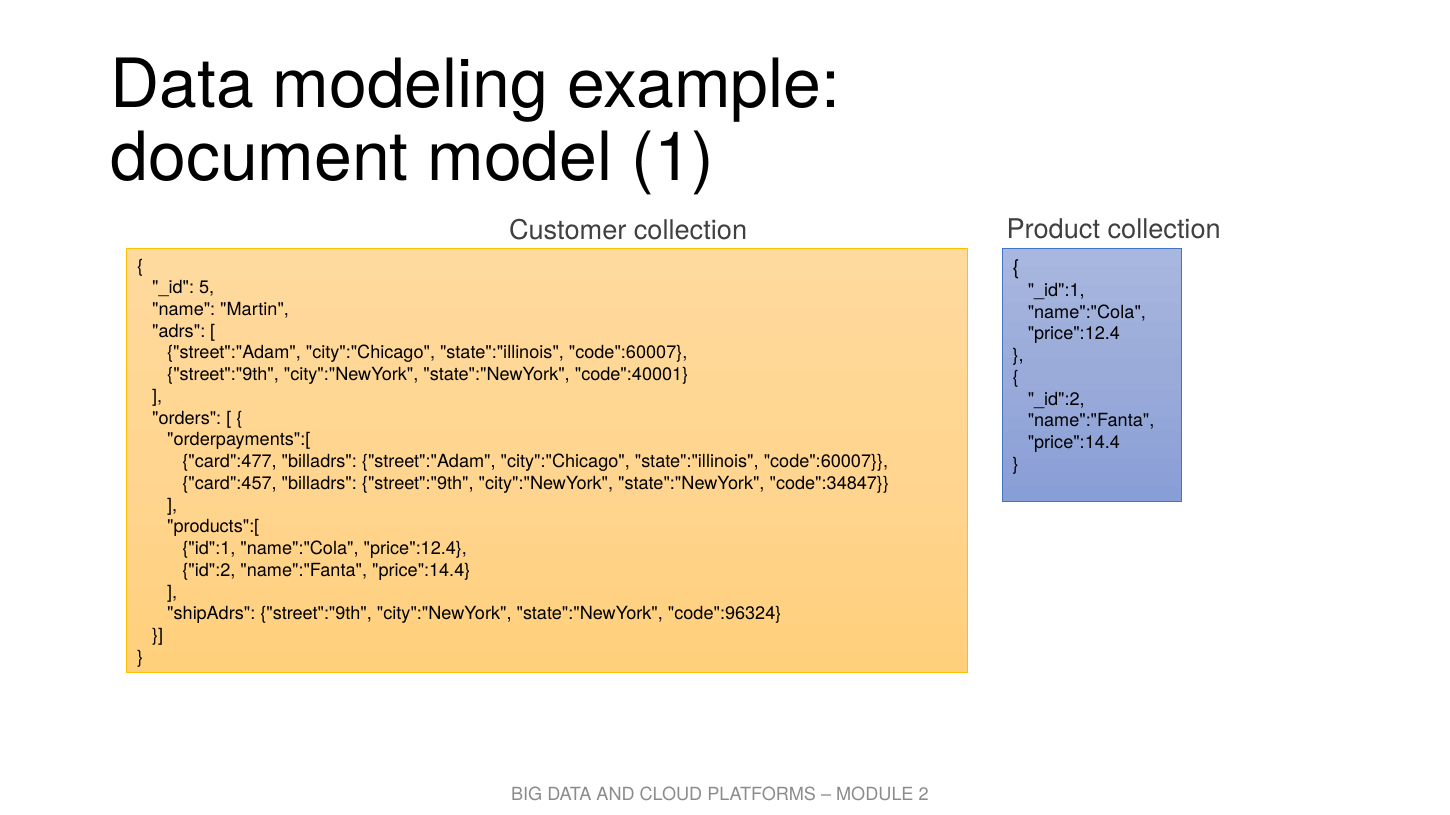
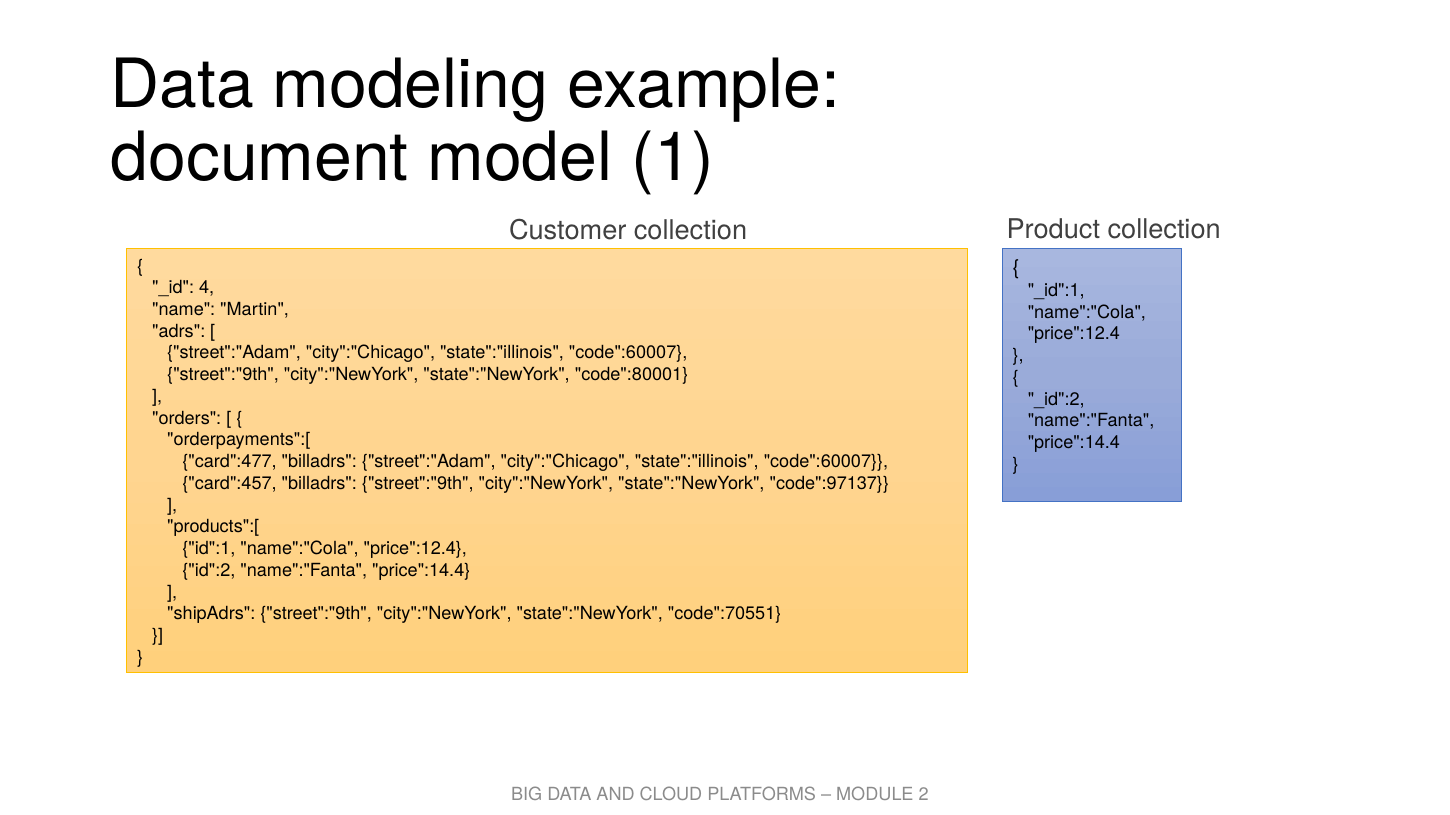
5: 5 -> 4
code":40001: code":40001 -> code":80001
code":34847: code":34847 -> code":97137
code":96324: code":96324 -> code":70551
